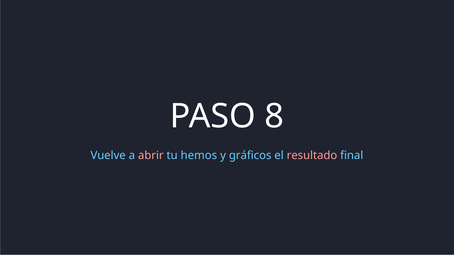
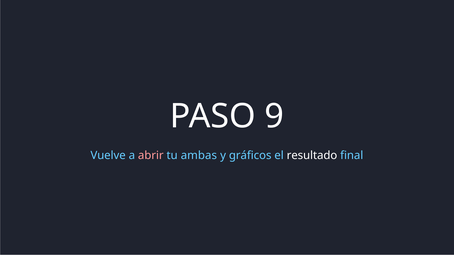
8: 8 -> 9
hemos: hemos -> ambas
resultado colour: pink -> white
